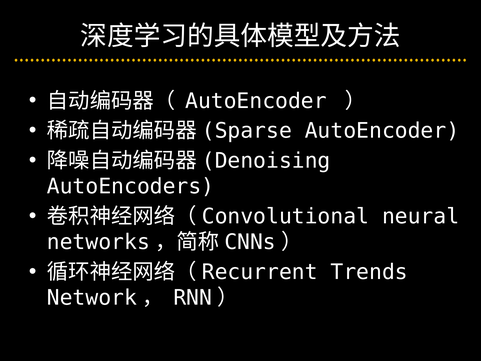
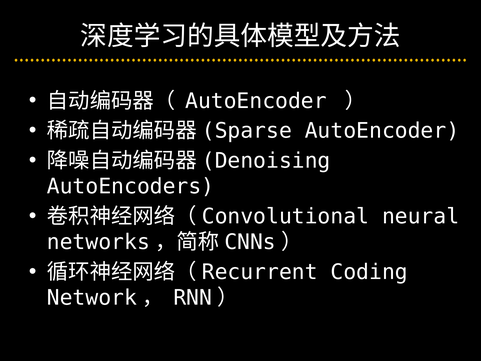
Trends: Trends -> Coding
